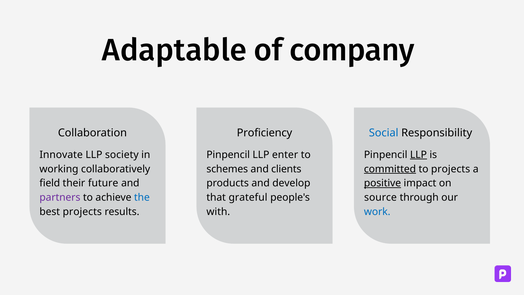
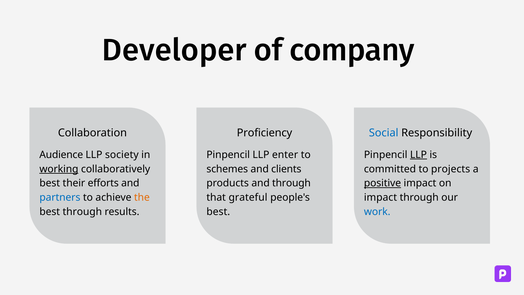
Adaptable: Adaptable -> Developer
Innovate: Innovate -> Audience
working underline: none -> present
committed underline: present -> none
field at (50, 183): field -> best
future: future -> efforts
and develop: develop -> through
partners colour: purple -> blue
the colour: blue -> orange
source at (380, 197): source -> impact
best projects: projects -> through
with at (218, 212): with -> best
